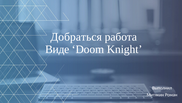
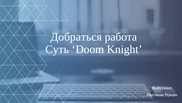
Виде: Виде -> Суть
